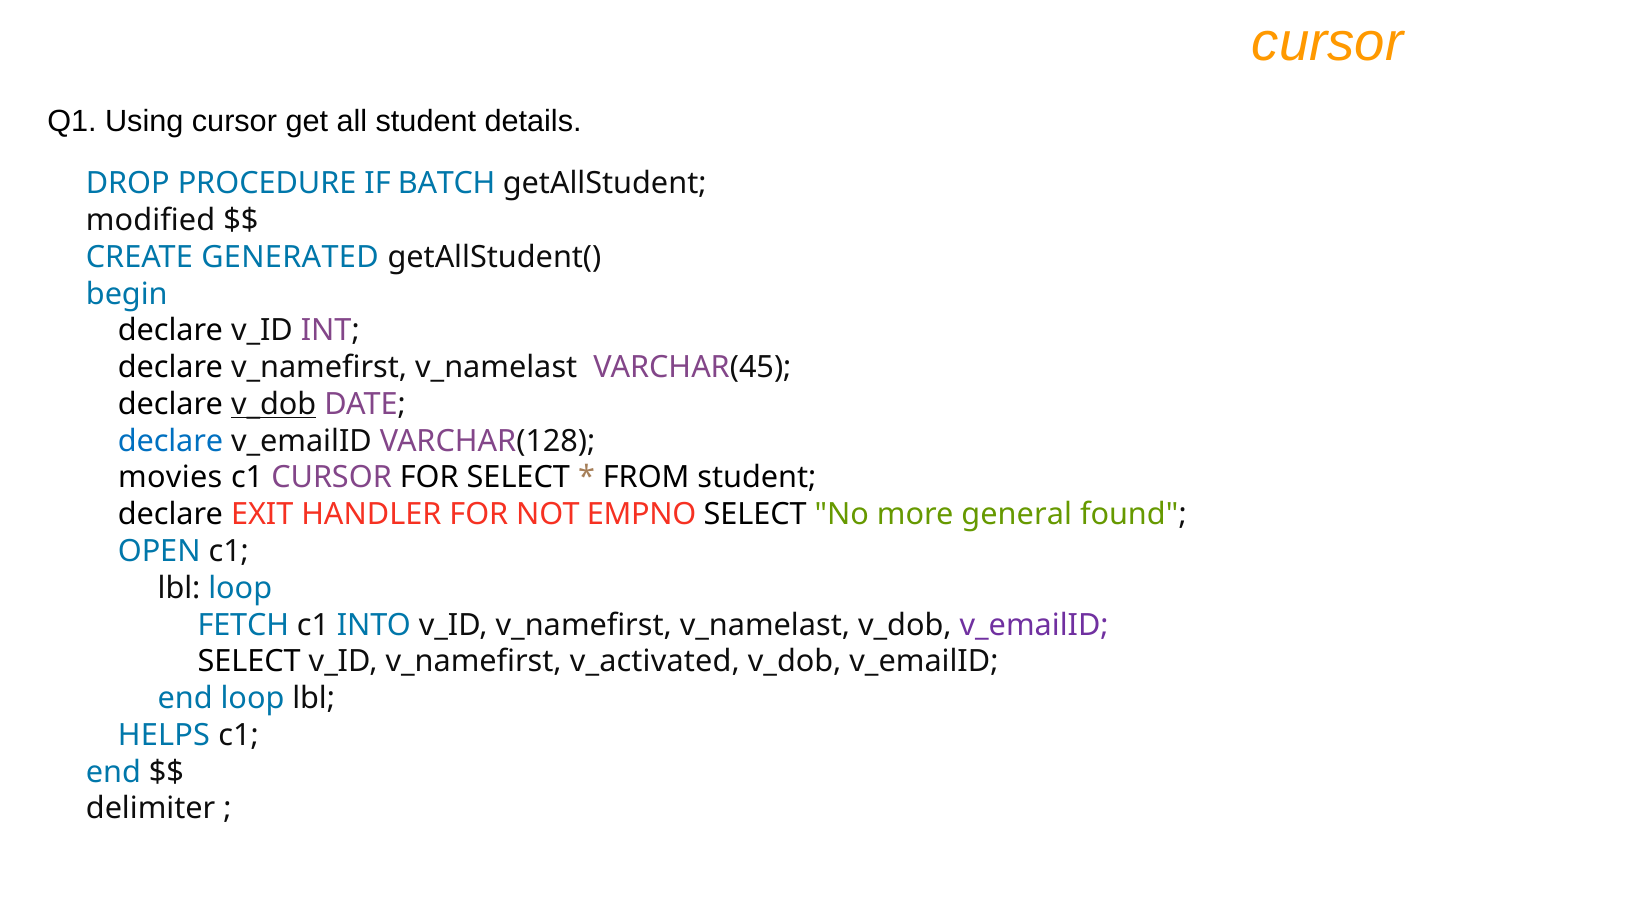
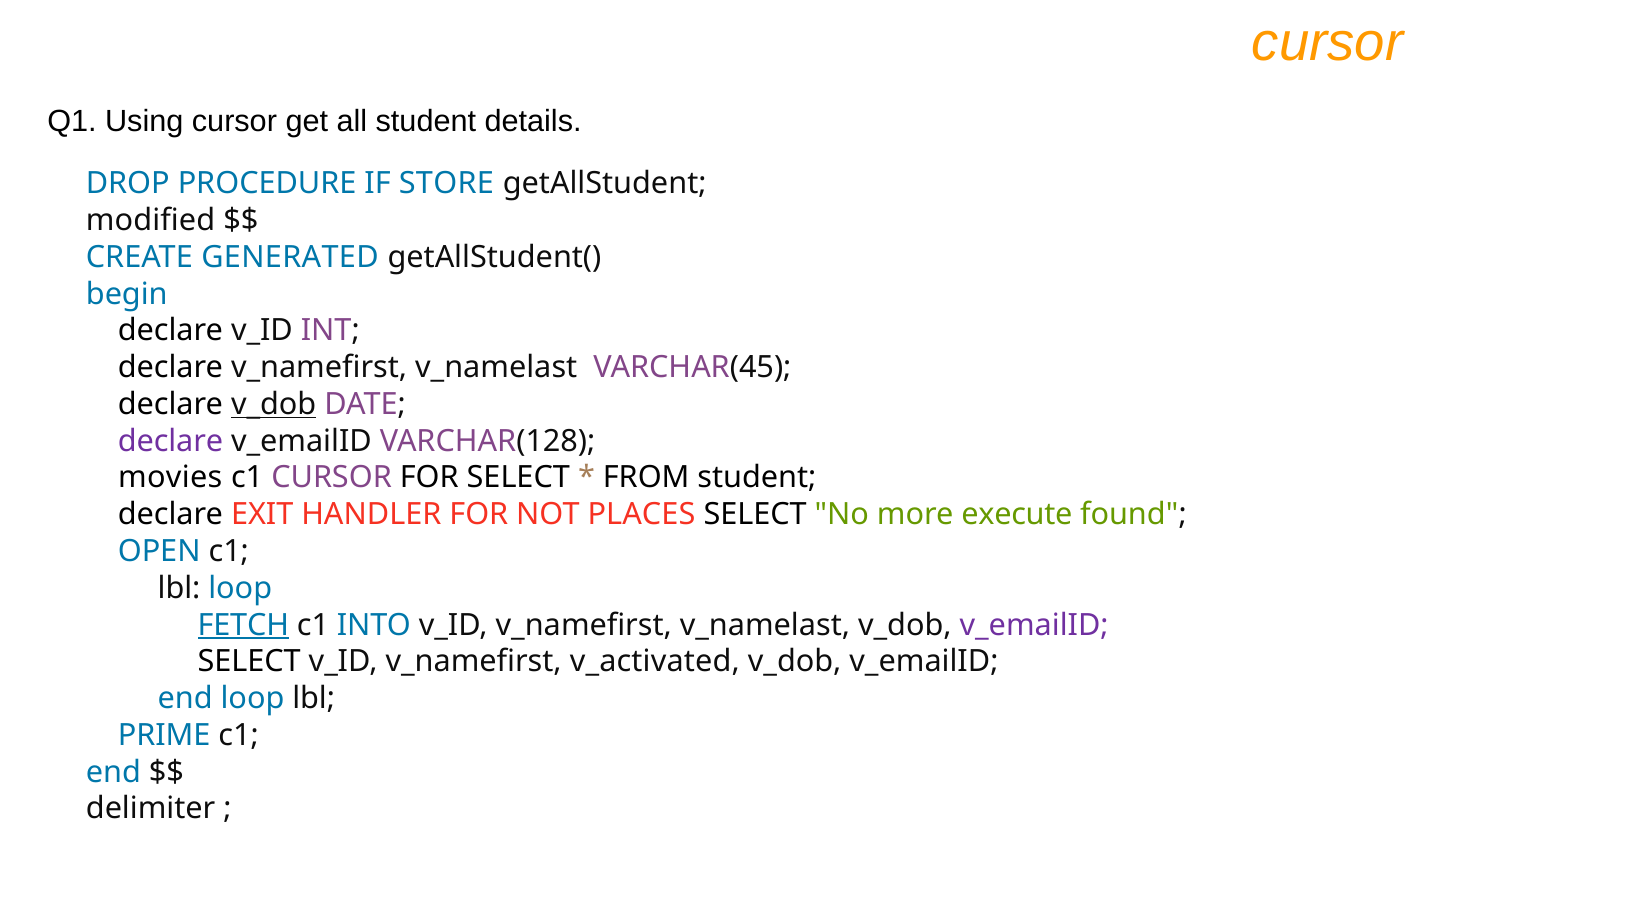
BATCH: BATCH -> STORE
declare at (170, 441) colour: blue -> purple
EMPNO: EMPNO -> PLACES
general: general -> execute
FETCH underline: none -> present
HELPS: HELPS -> PRIME
